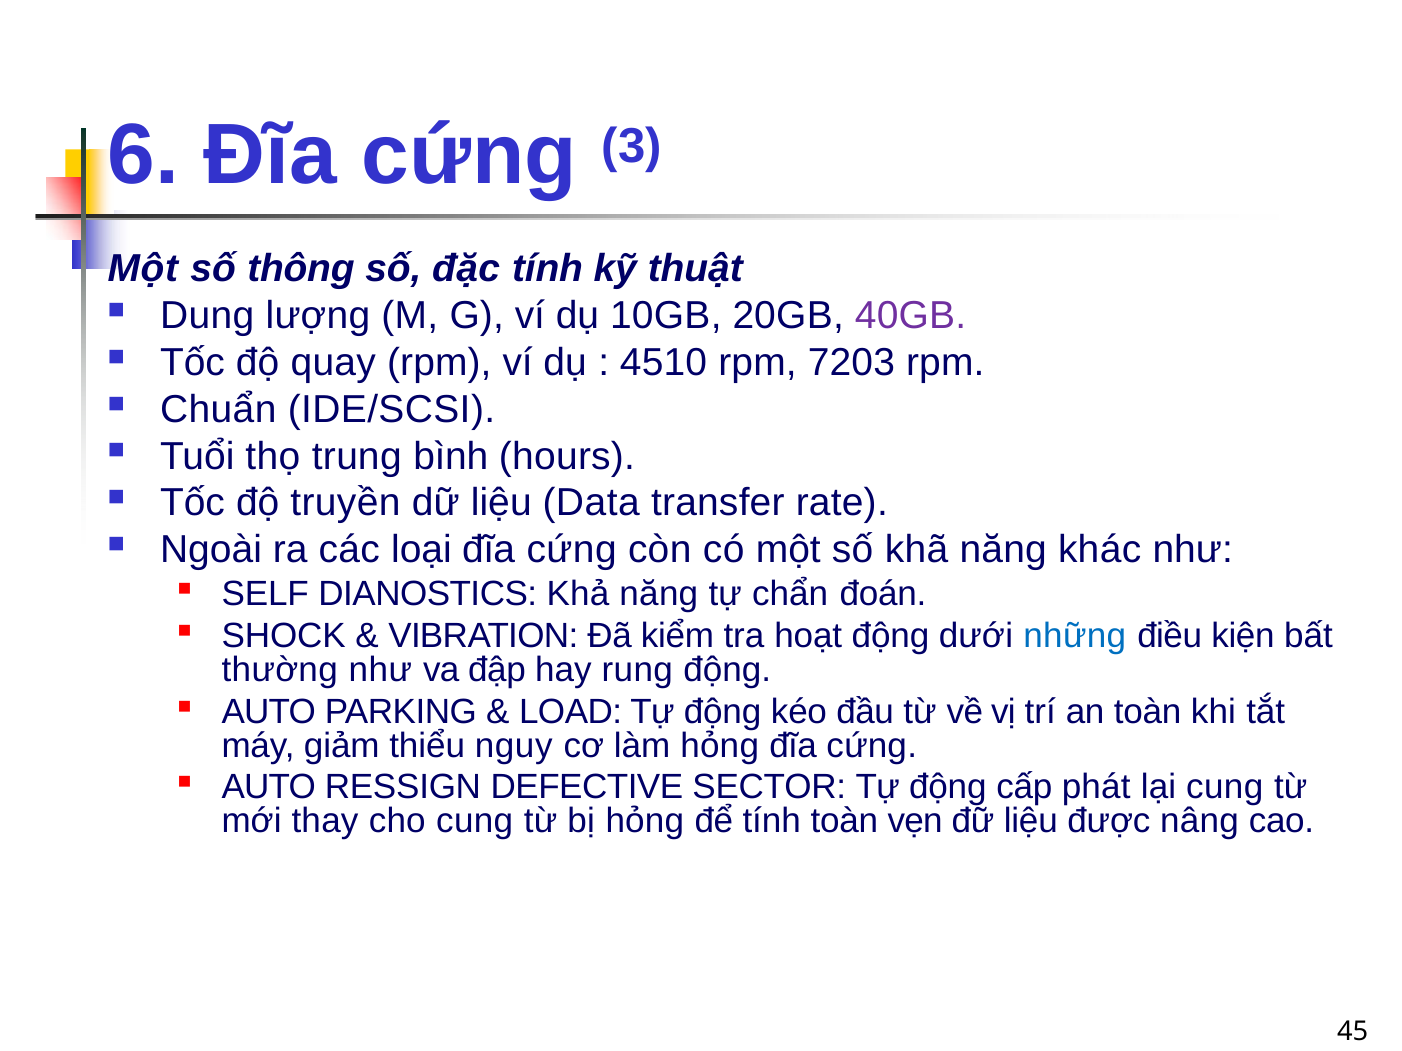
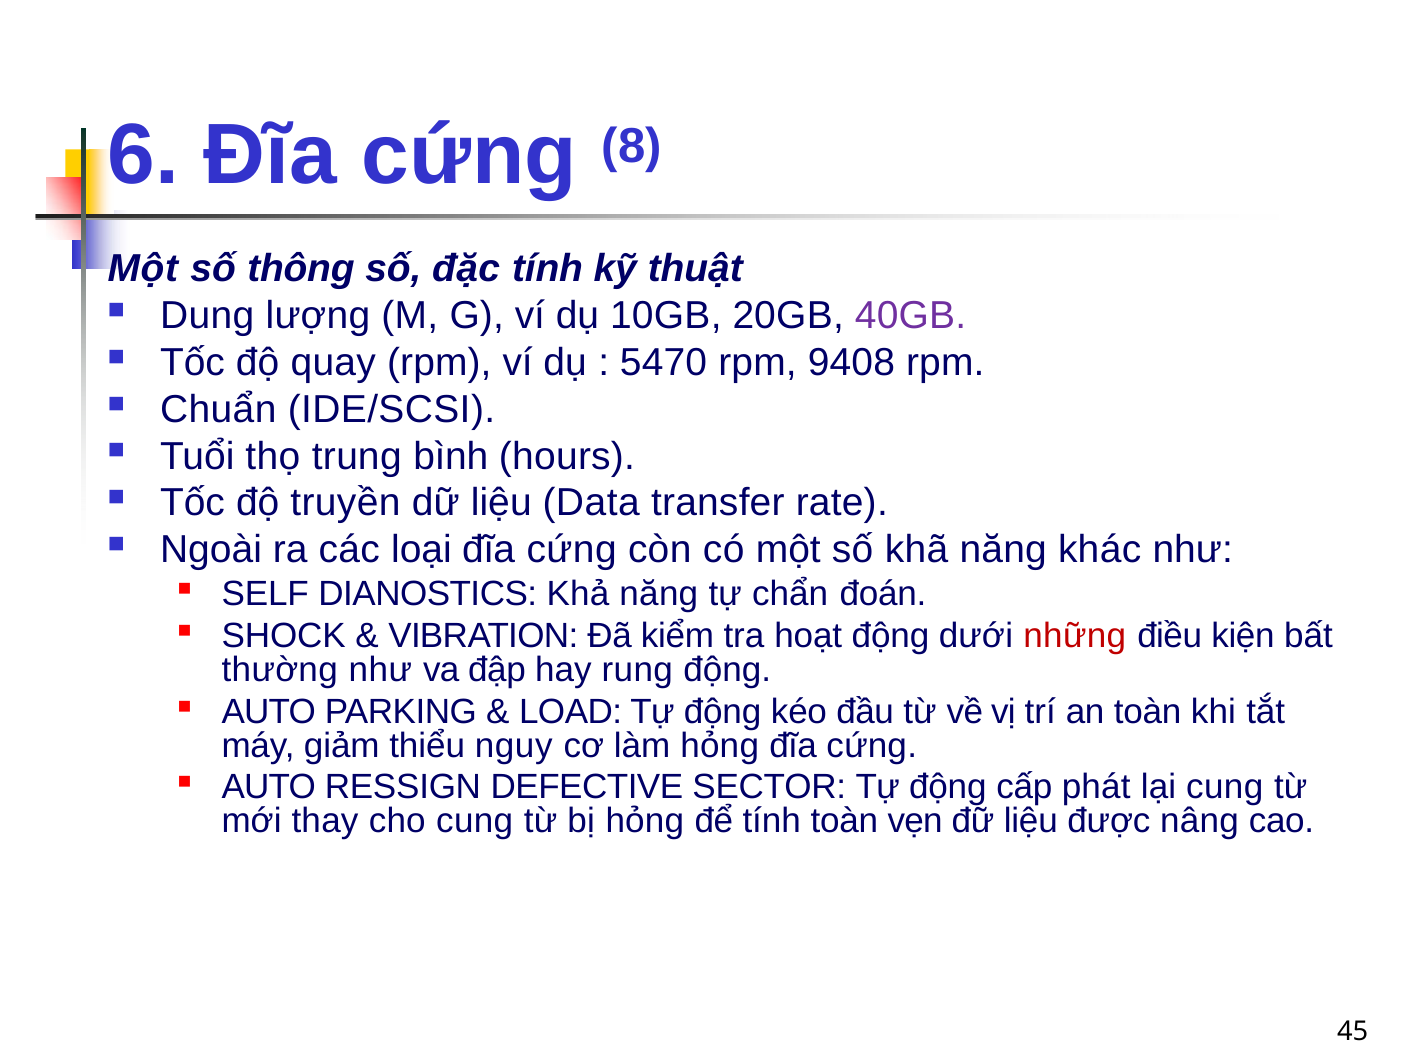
3: 3 -> 8
4510: 4510 -> 5470
7203: 7203 -> 9408
những colour: blue -> red
